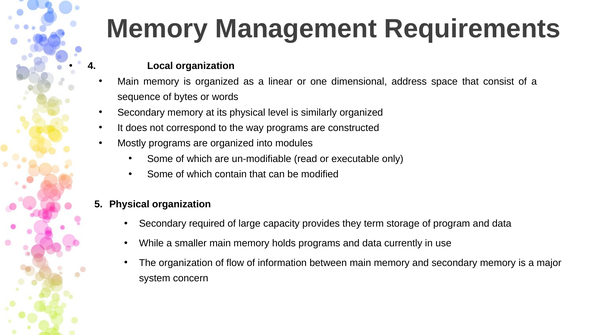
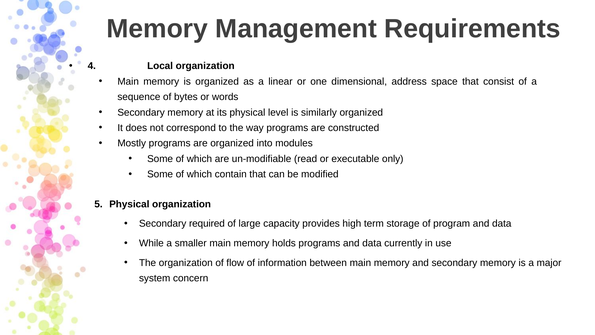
they: they -> high
